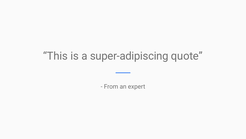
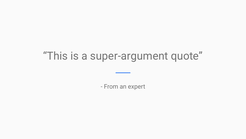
super-adipiscing: super-adipiscing -> super-argument
